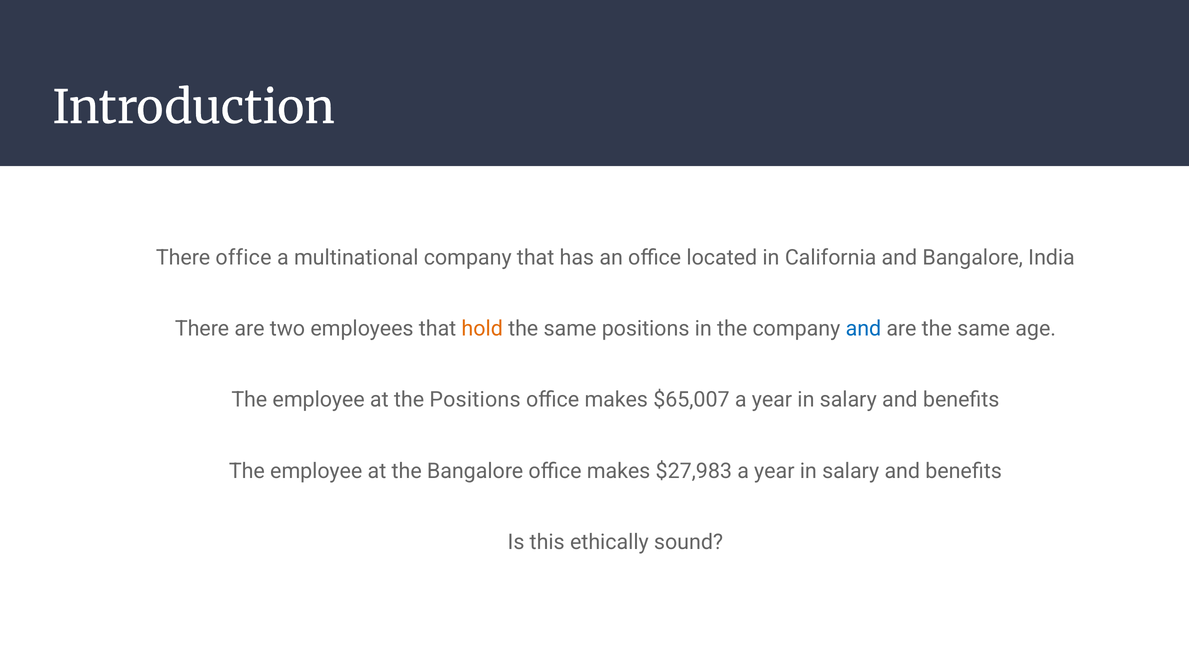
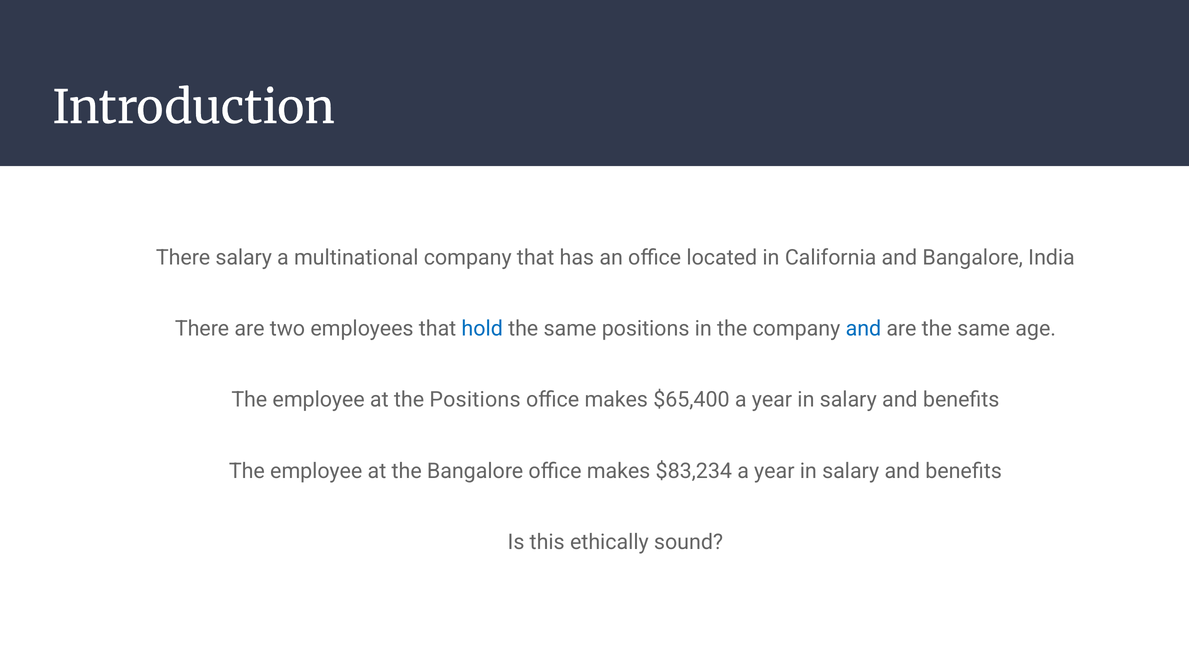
There office: office -> salary
hold colour: orange -> blue
$65,007: $65,007 -> $65,400
$27,983: $27,983 -> $83,234
